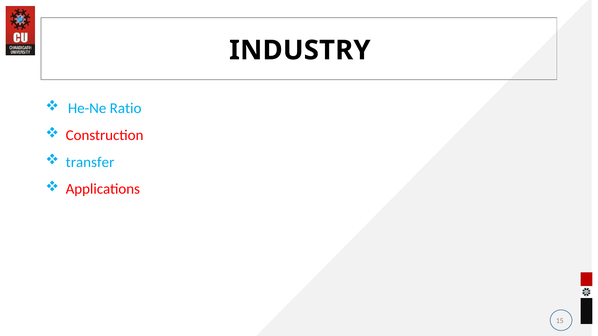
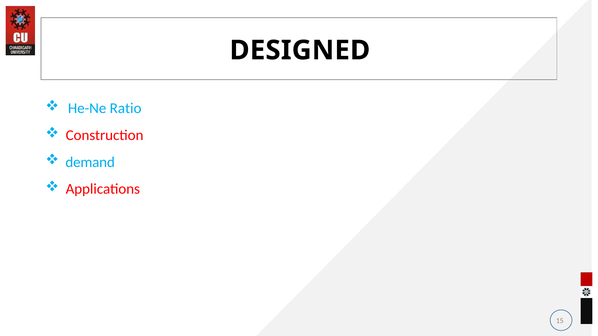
INDUSTRY: INDUSTRY -> DESIGNED
transfer: transfer -> demand
